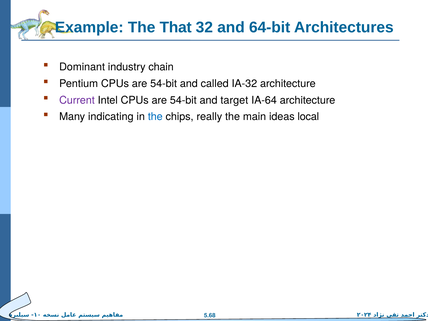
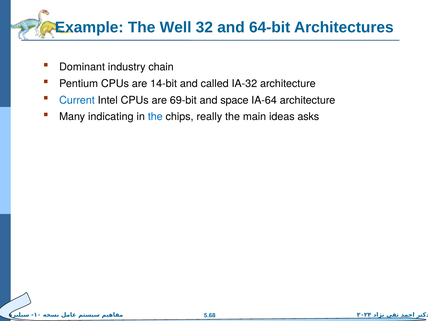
That: That -> Well
Pentium CPUs are 54-bit: 54-bit -> 14-bit
Current colour: purple -> blue
Intel CPUs are 54-bit: 54-bit -> 69-bit
target: target -> space
local: local -> asks
